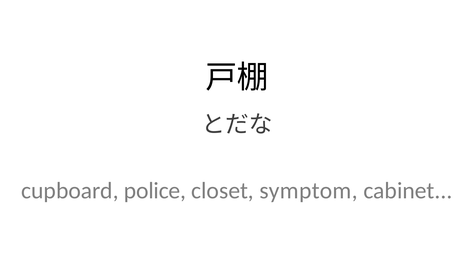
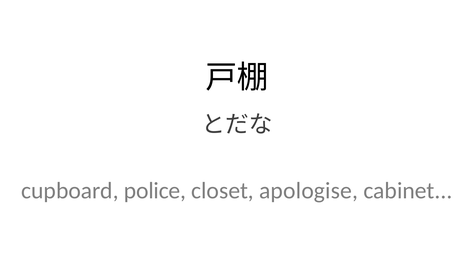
symptom: symptom -> apologise
